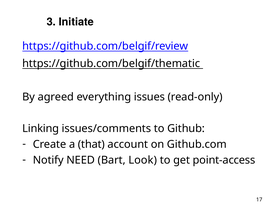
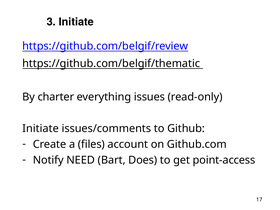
agreed: agreed -> charter
Linking at (41, 128): Linking -> Initiate
that: that -> files
Look: Look -> Does
